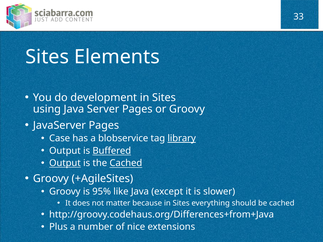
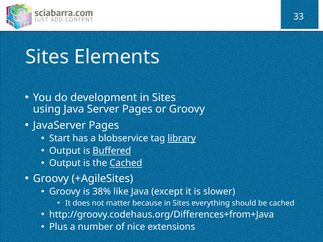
Case: Case -> Start
Output at (65, 163) underline: present -> none
95%: 95% -> 38%
